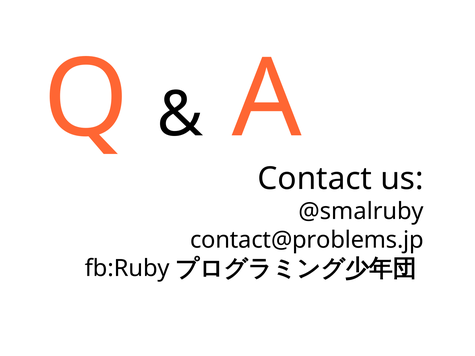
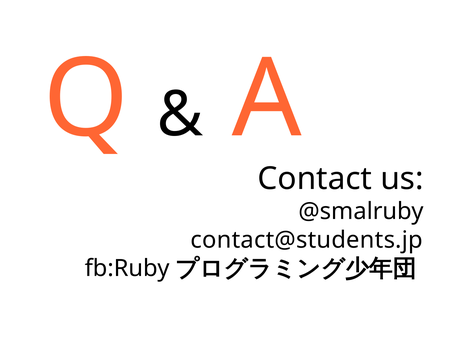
contact@problems.jp: contact@problems.jp -> contact@students.jp
